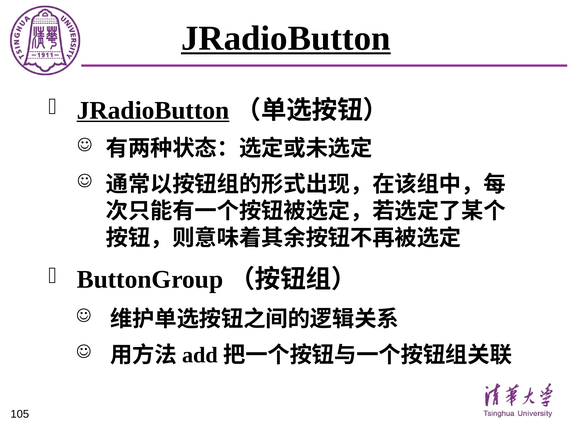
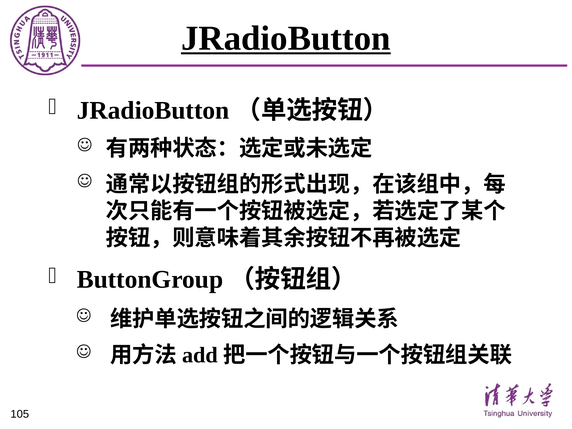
JRadioButton at (153, 110) underline: present -> none
